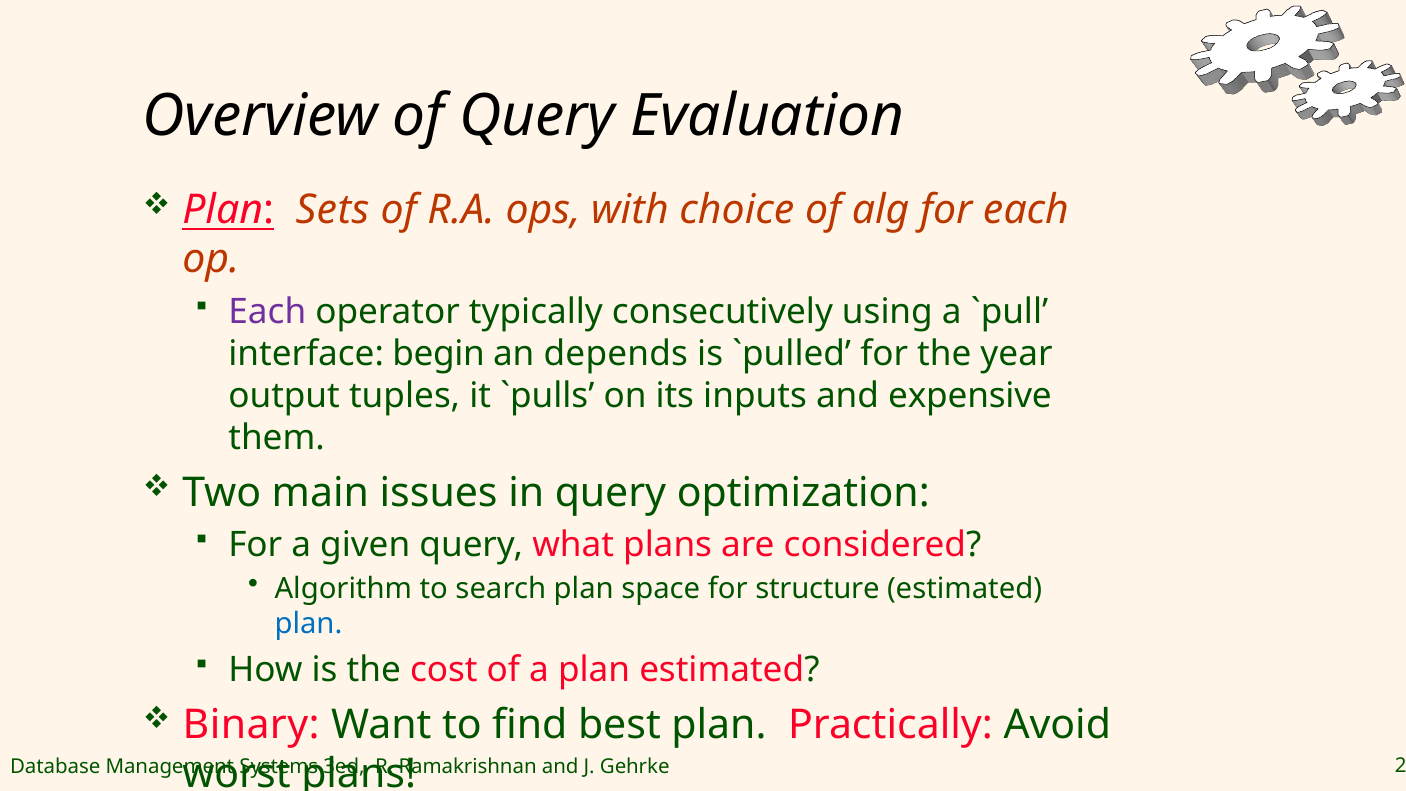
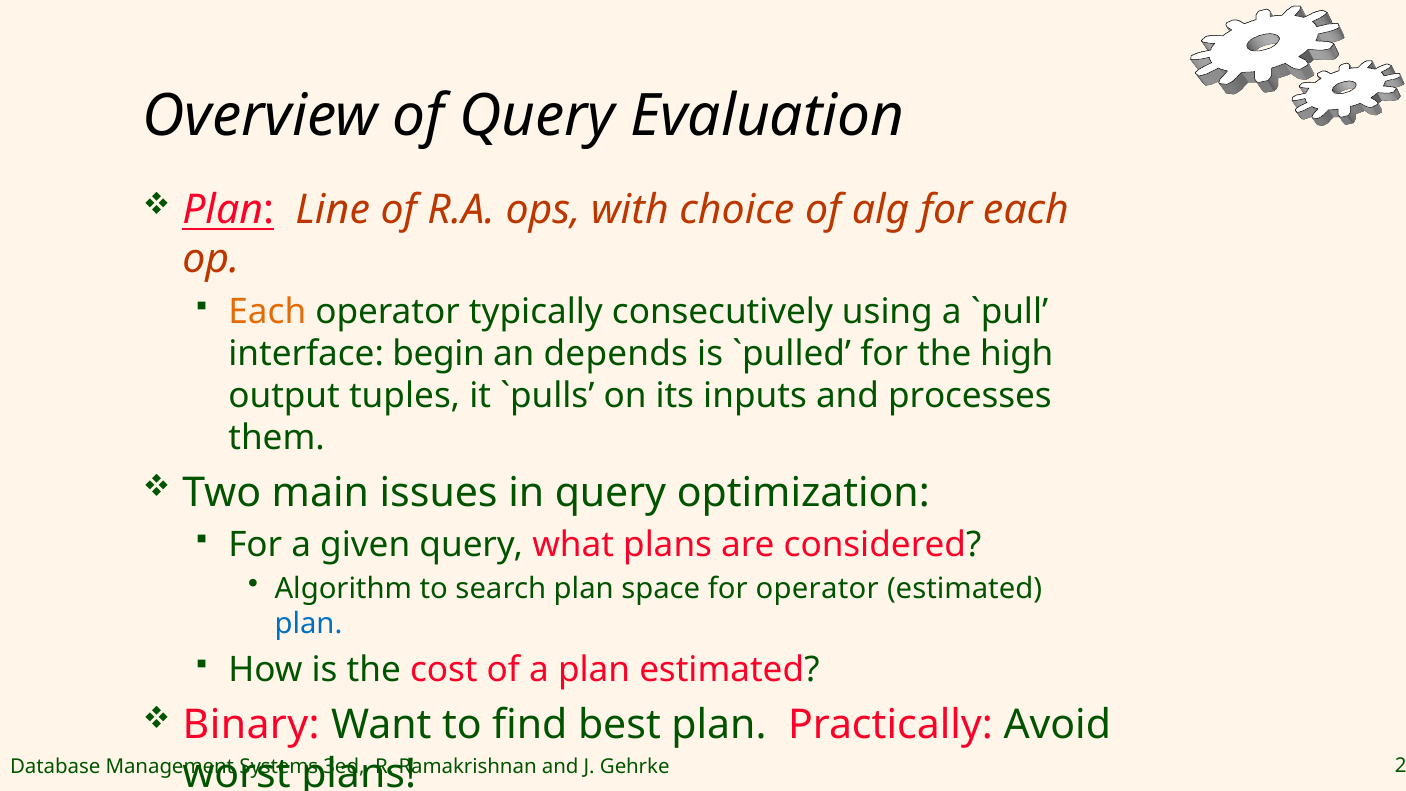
Sets: Sets -> Line
Each at (267, 312) colour: purple -> orange
year: year -> high
expensive: expensive -> processes
for structure: structure -> operator
